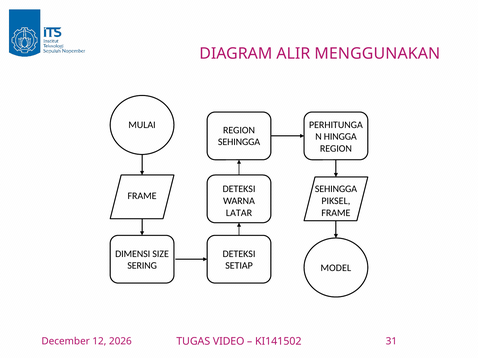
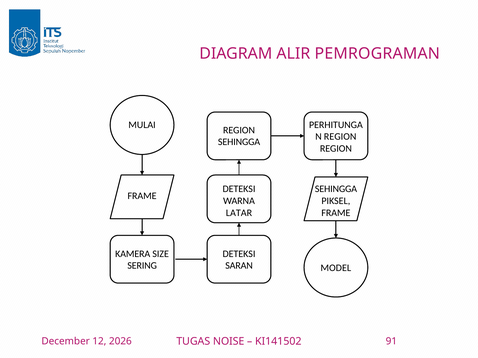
MENGGUNAKAN: MENGGUNAKAN -> PEMROGRAMAN
HINGGA at (340, 137): HINGGA -> REGION
DIMENSI: DIMENSI -> KAMERA
SETIAP: SETIAP -> SARAN
VIDEO: VIDEO -> NOISE
31: 31 -> 91
